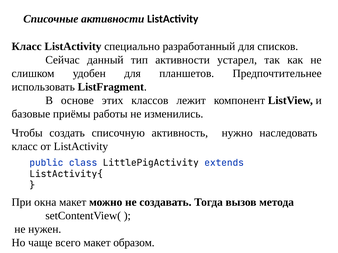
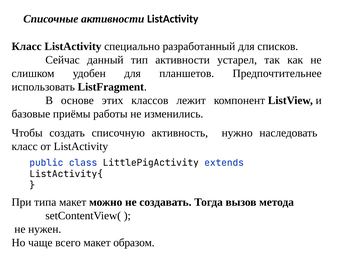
окна: окна -> типа
